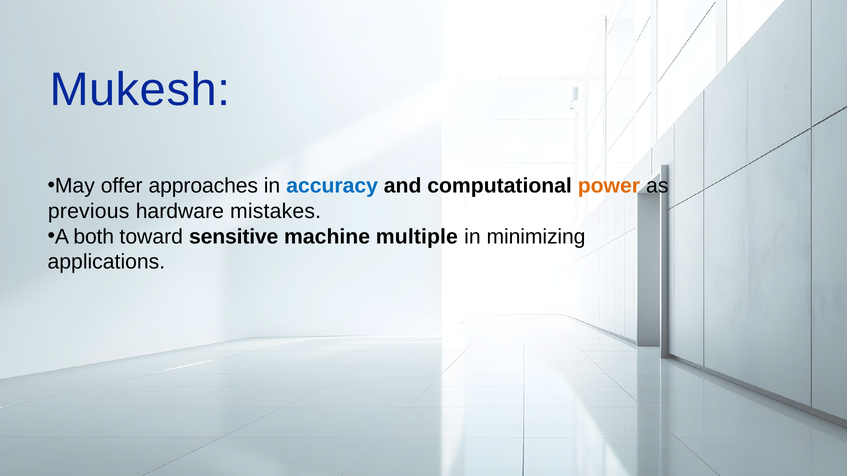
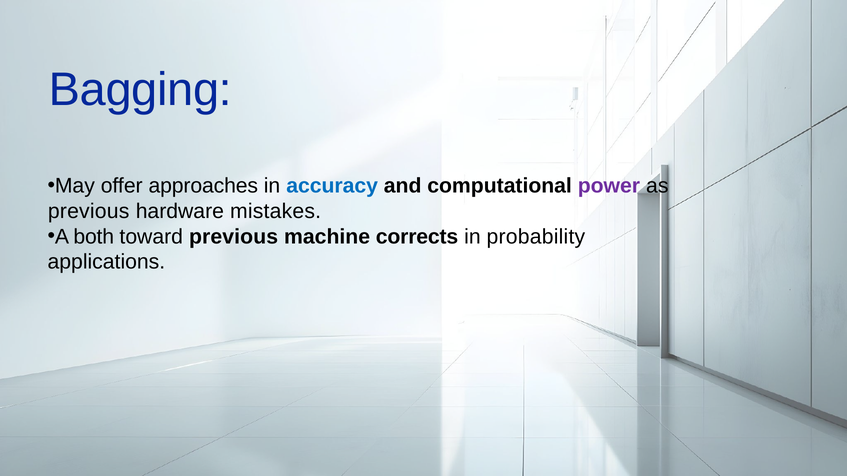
Mukesh: Mukesh -> Bagging
power colour: orange -> purple
toward sensitive: sensitive -> previous
multiple: multiple -> corrects
minimizing: minimizing -> probability
